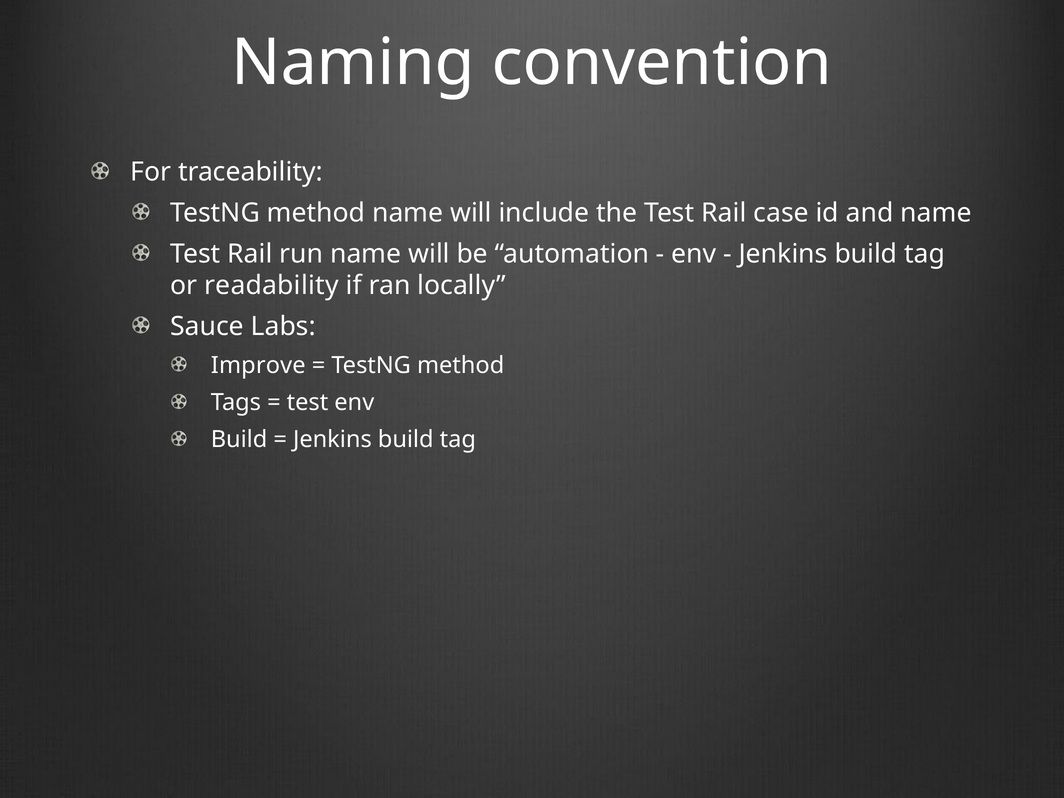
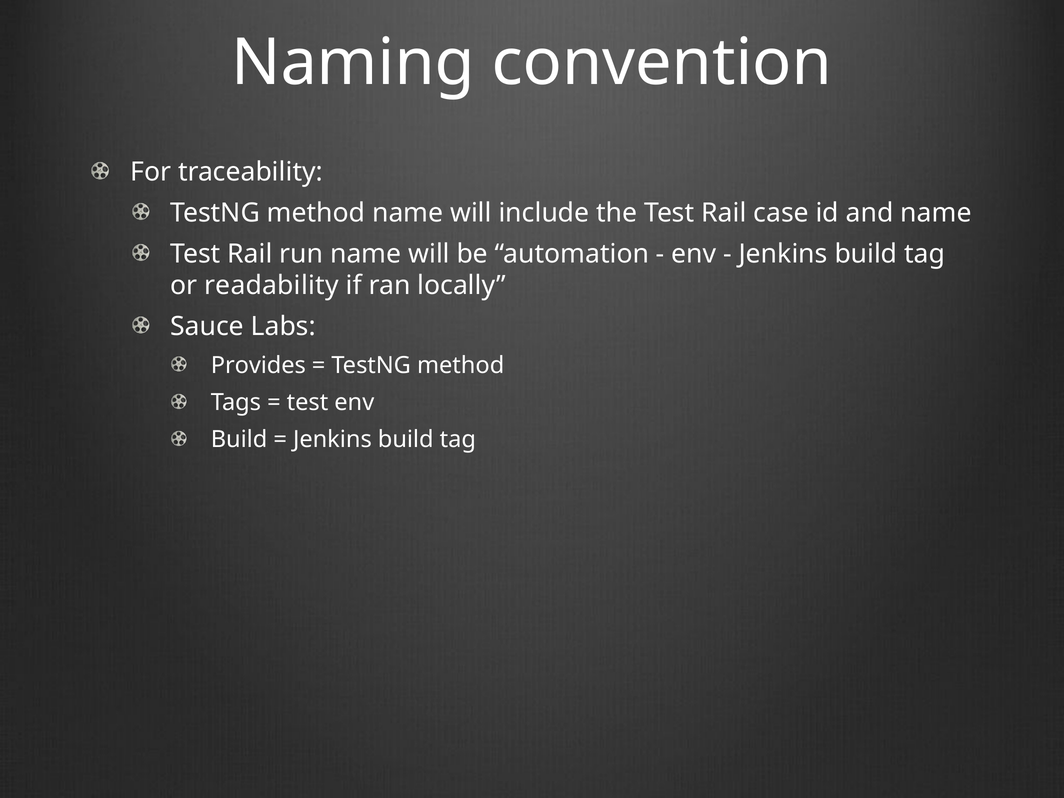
Improve: Improve -> Provides
